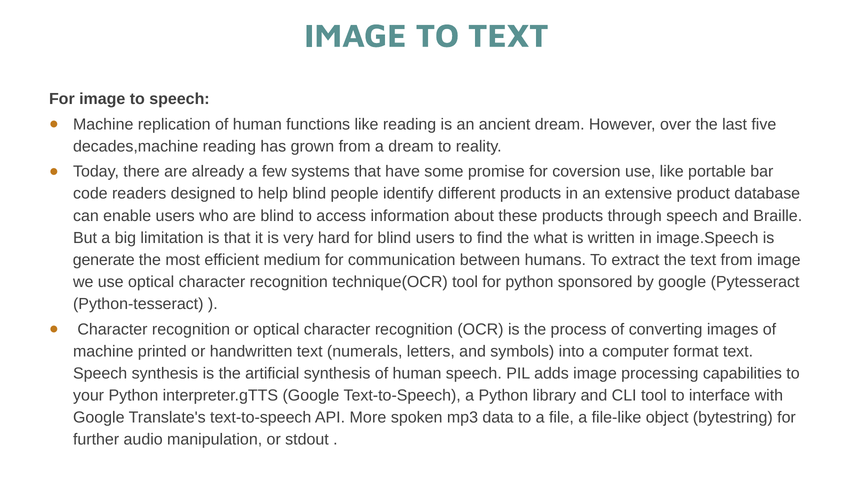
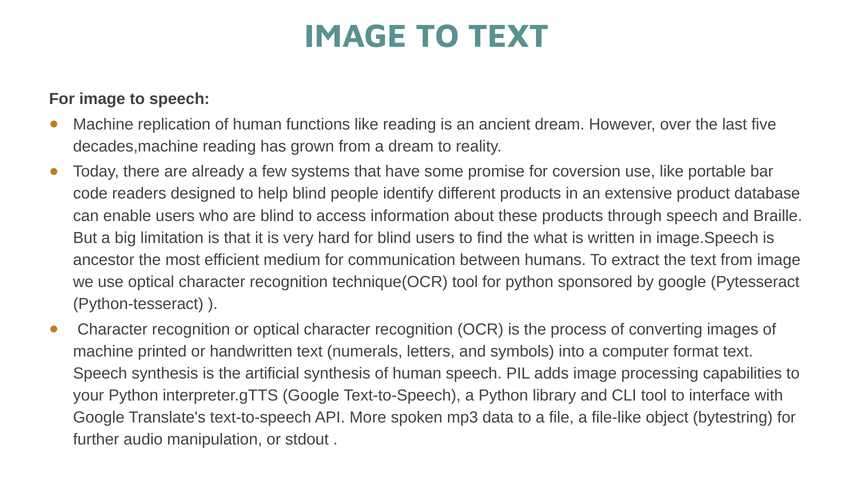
generate: generate -> ancestor
